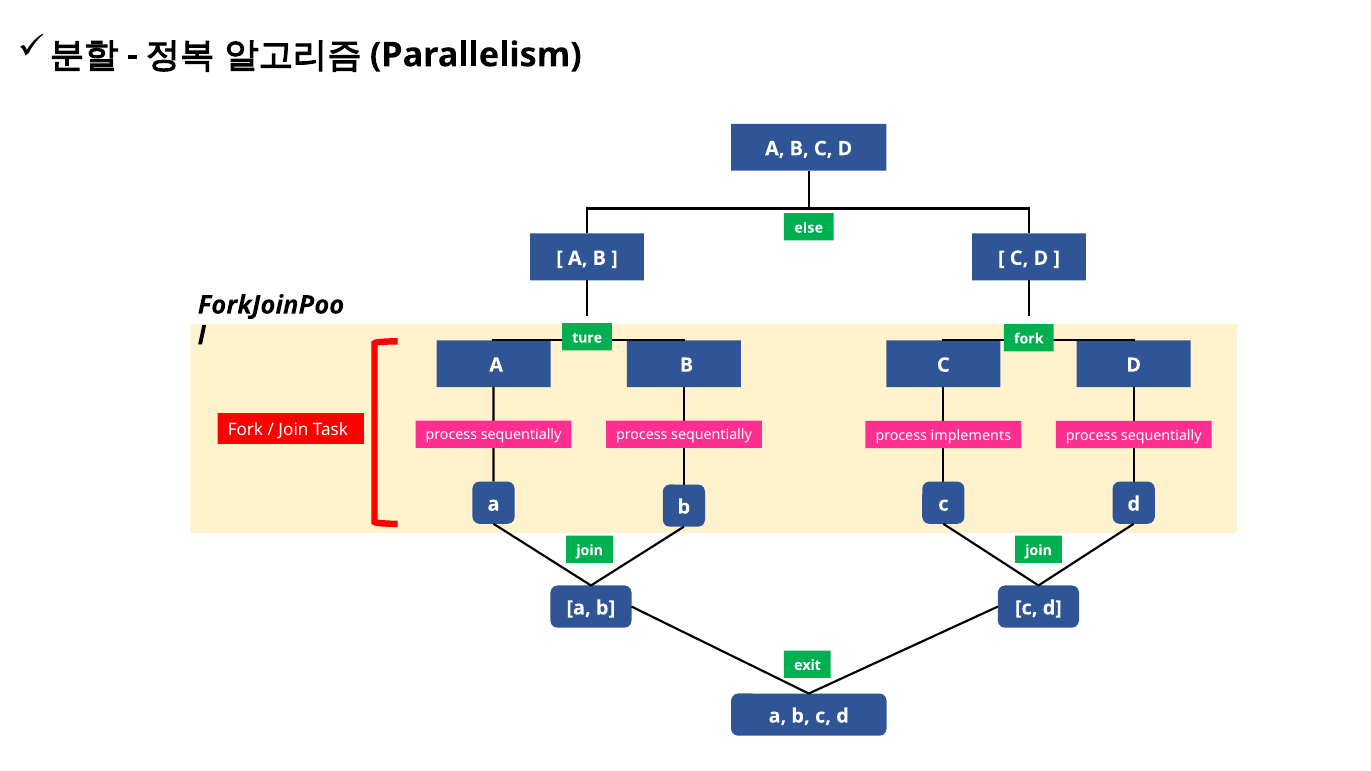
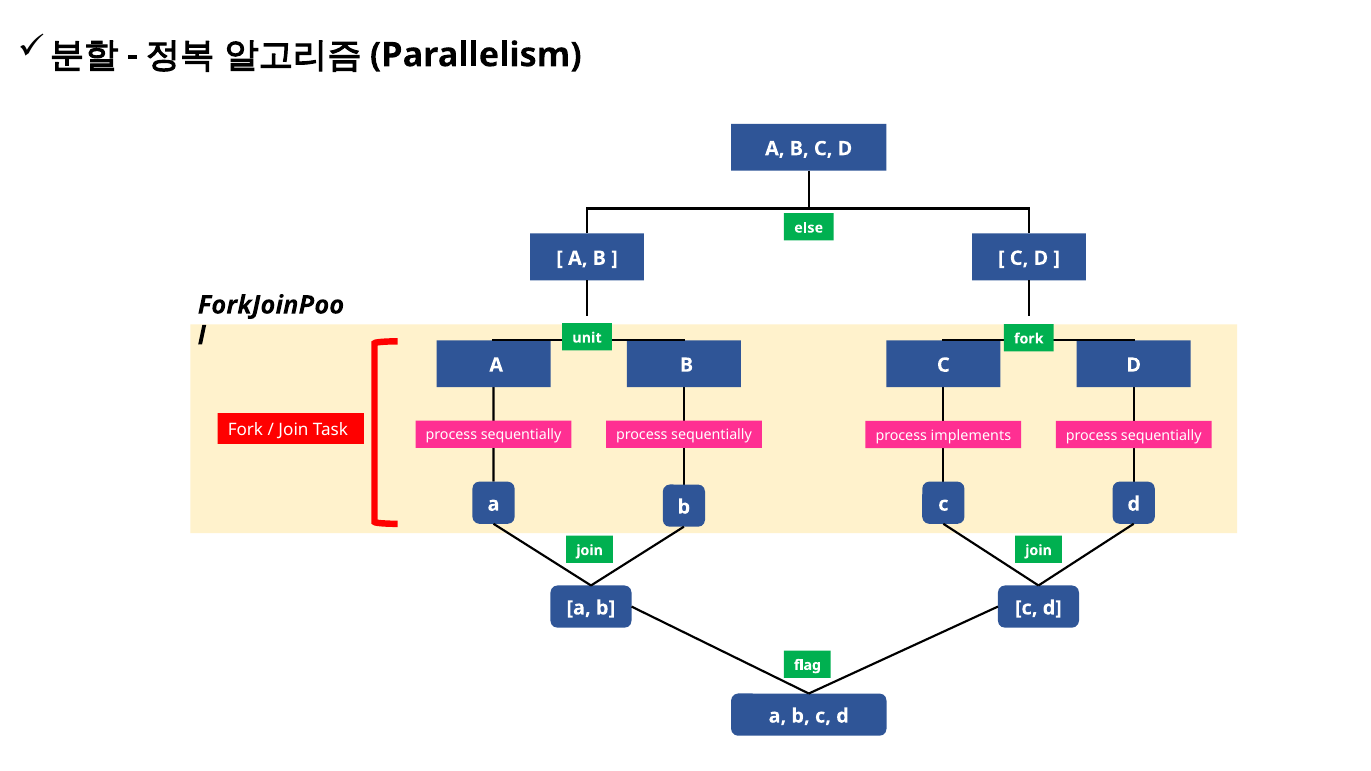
ture: ture -> unit
exit: exit -> flag
